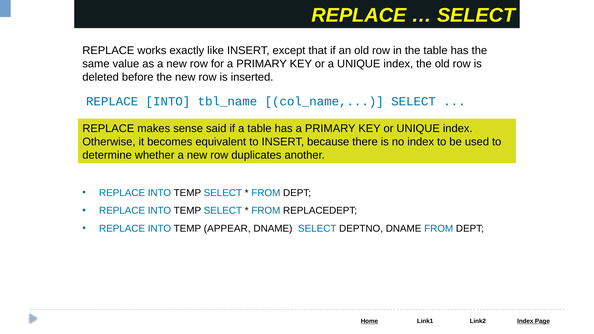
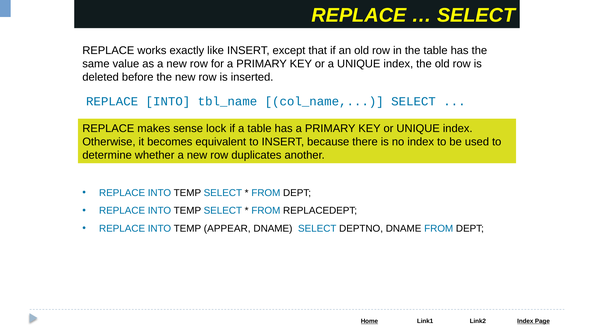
said: said -> lock
